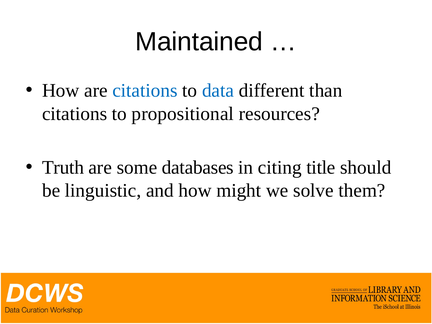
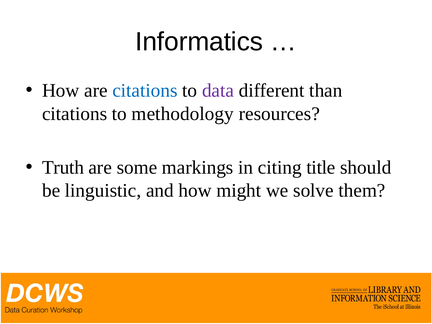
Maintained: Maintained -> Informatics
data colour: blue -> purple
propositional: propositional -> methodology
databases: databases -> markings
